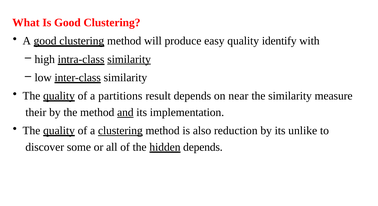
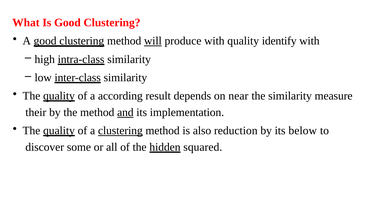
will underline: none -> present
produce easy: easy -> with
similarity at (129, 59) underline: present -> none
partitions: partitions -> according
unlike: unlike -> below
depends at (203, 147): depends -> squared
